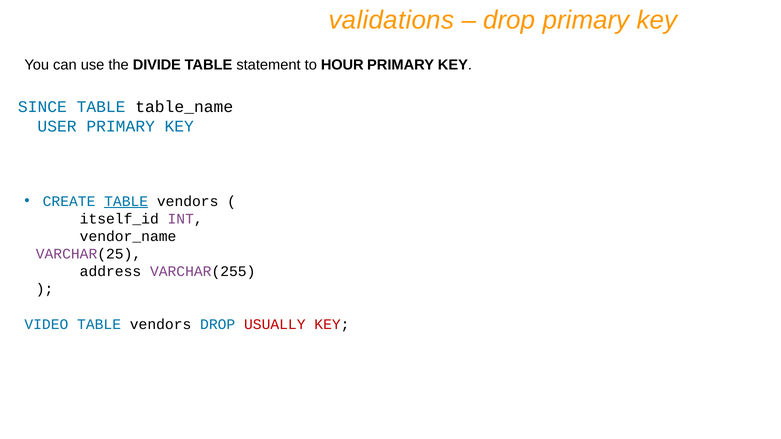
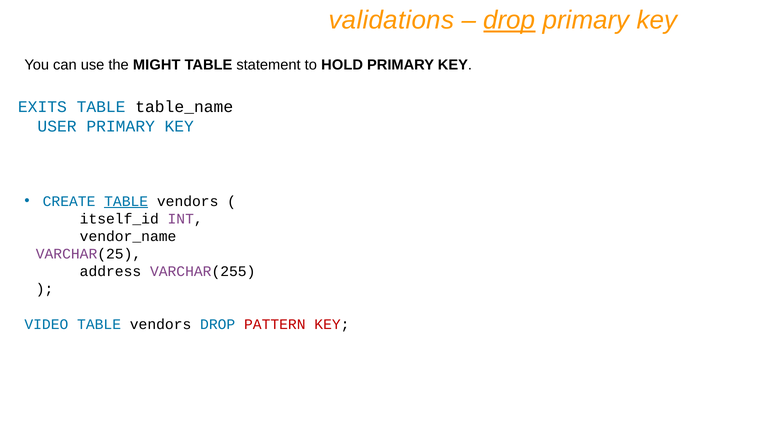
drop at (509, 20) underline: none -> present
DIVIDE: DIVIDE -> MIGHT
HOUR: HOUR -> HOLD
SINCE: SINCE -> EXITS
USUALLY: USUALLY -> PATTERN
